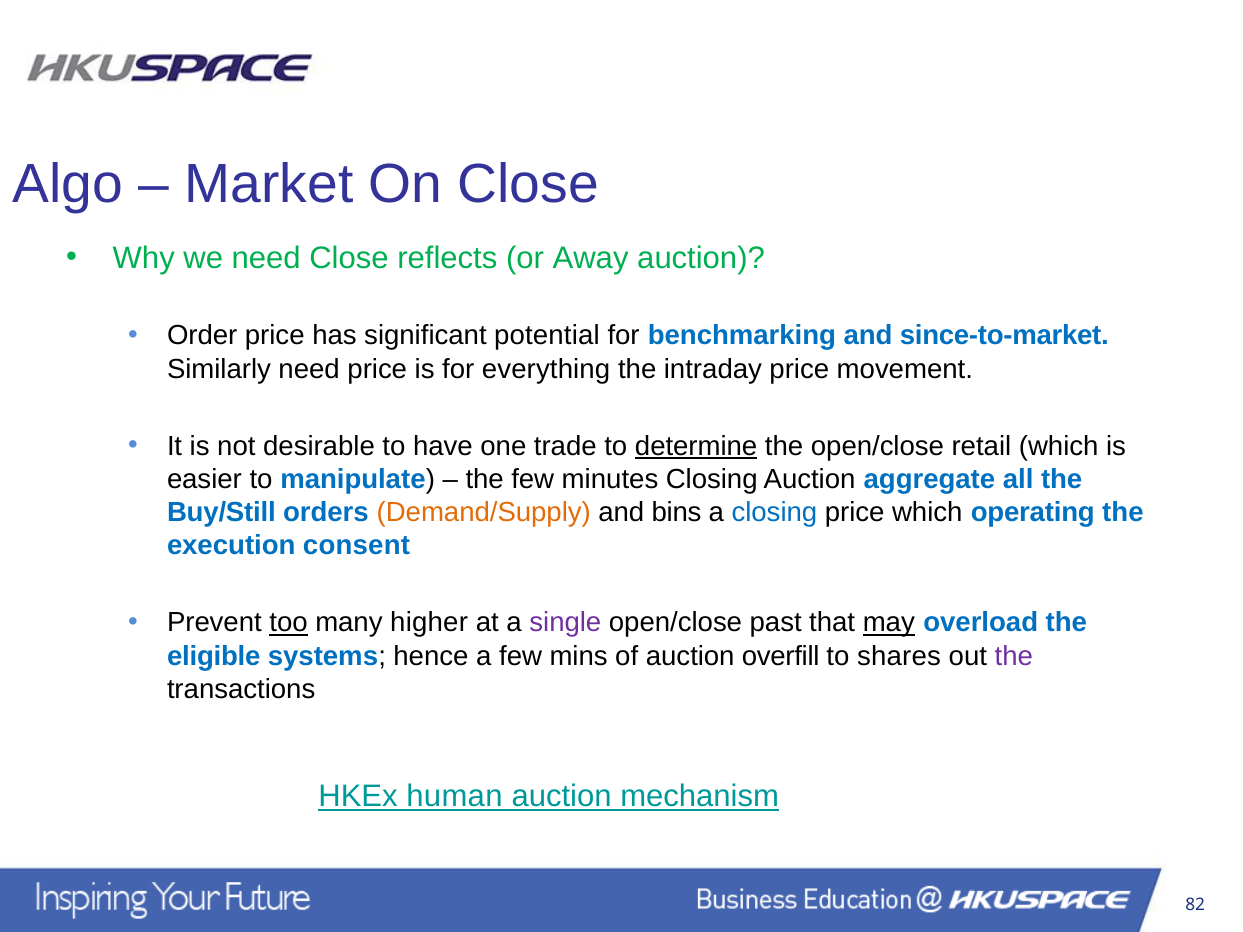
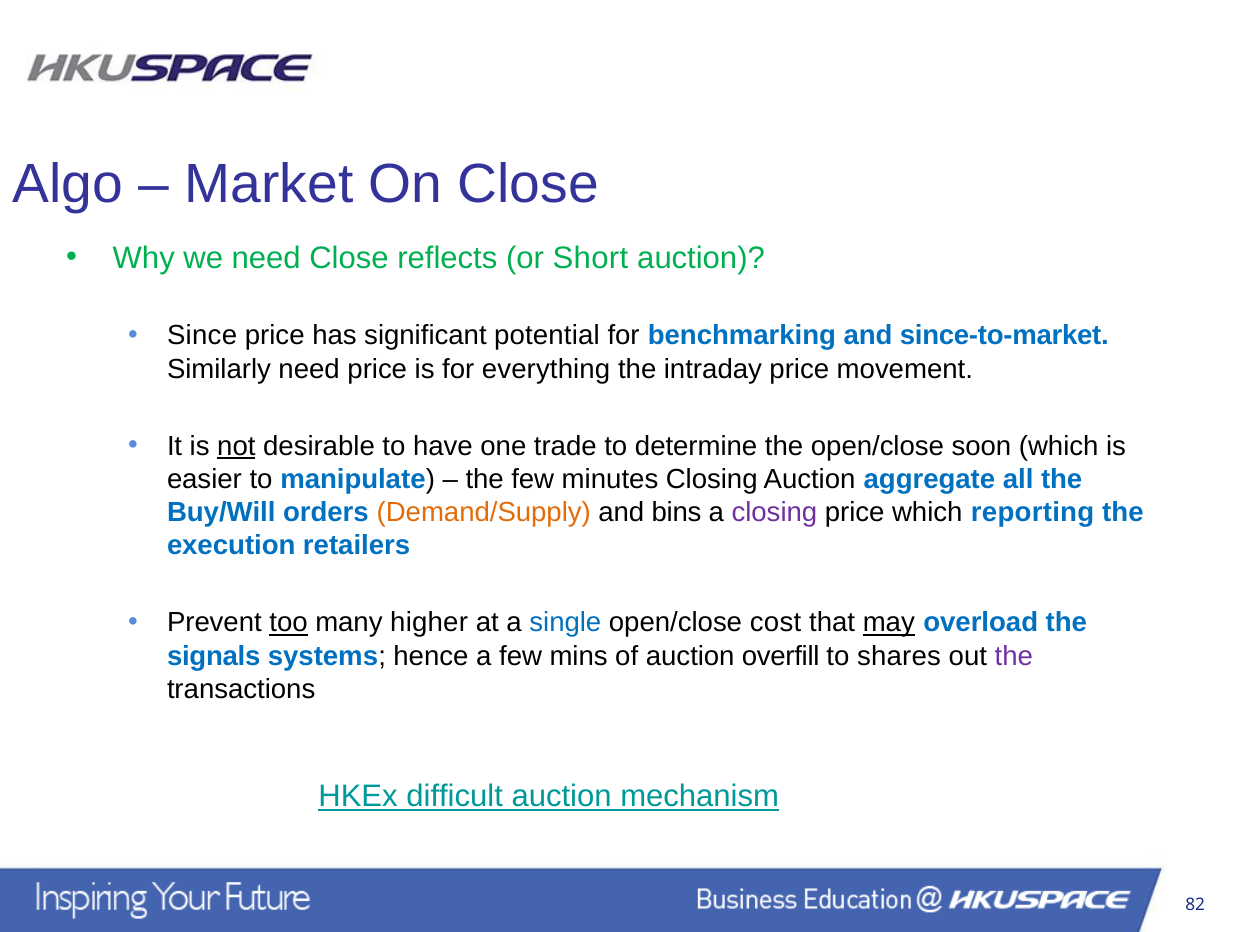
Away: Away -> Short
Order: Order -> Since
not underline: none -> present
determine underline: present -> none
retail: retail -> soon
Buy/Still: Buy/Still -> Buy/Will
closing at (774, 513) colour: blue -> purple
operating: operating -> reporting
consent: consent -> retailers
single colour: purple -> blue
past: past -> cost
eligible: eligible -> signals
human: human -> difficult
